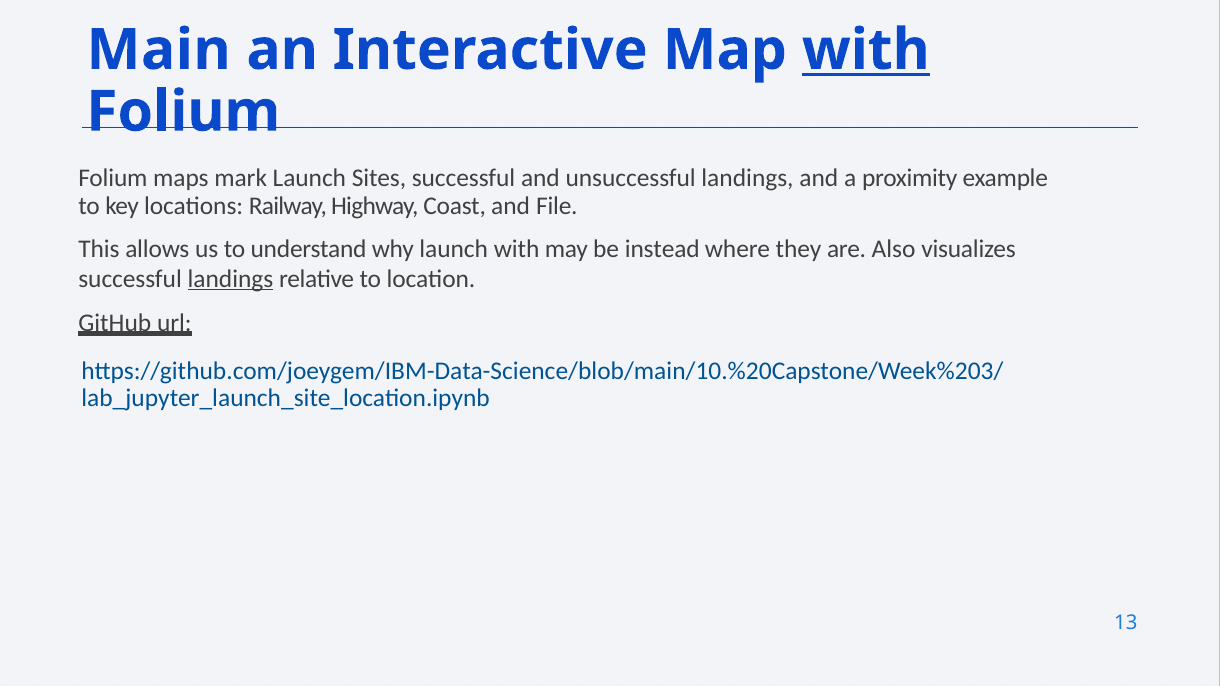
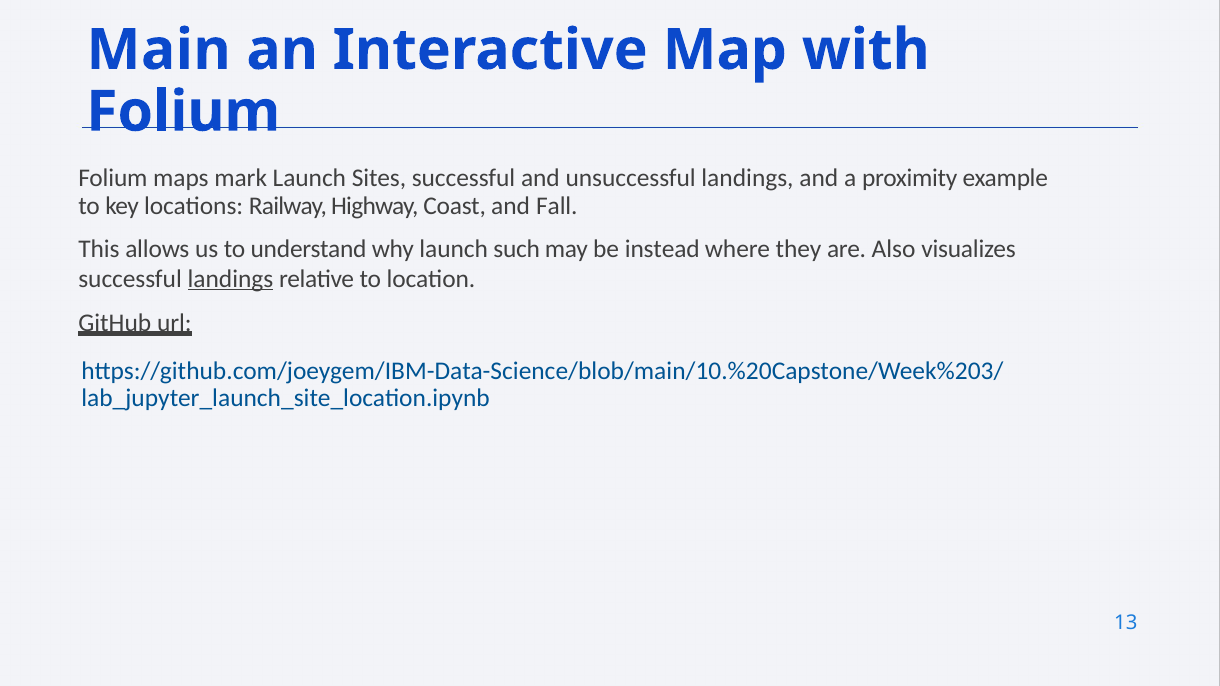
with at (866, 50) underline: present -> none
File: File -> Fall
launch with: with -> such
